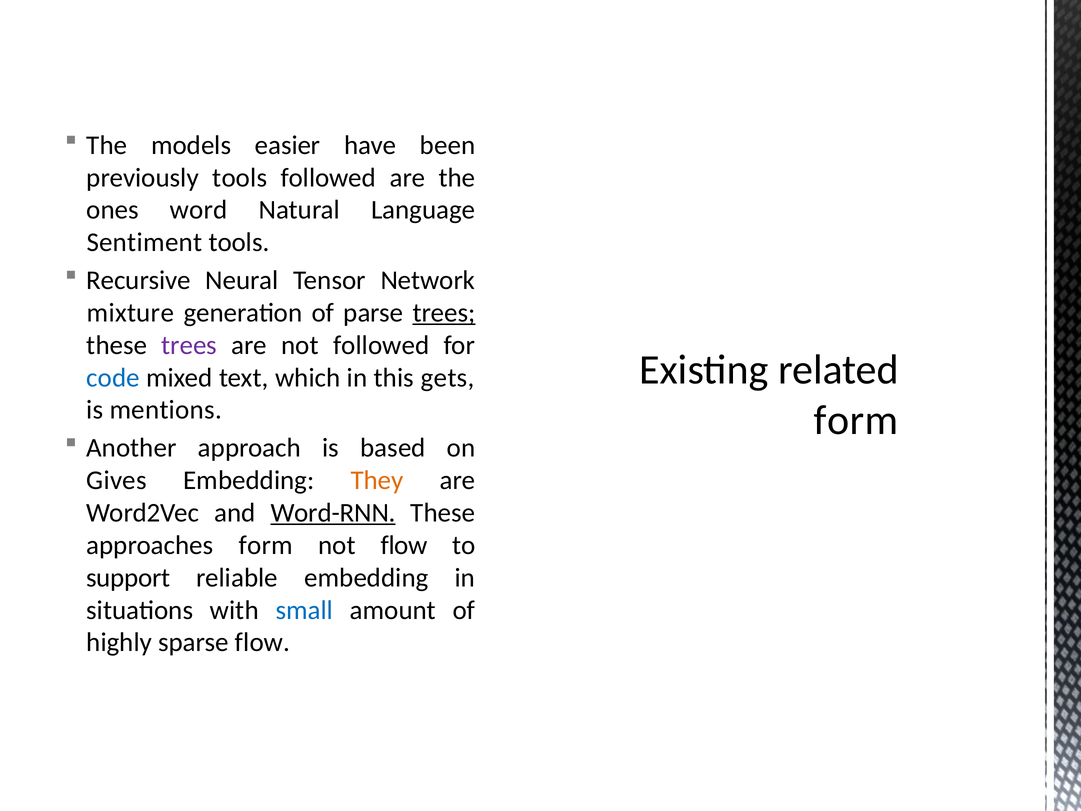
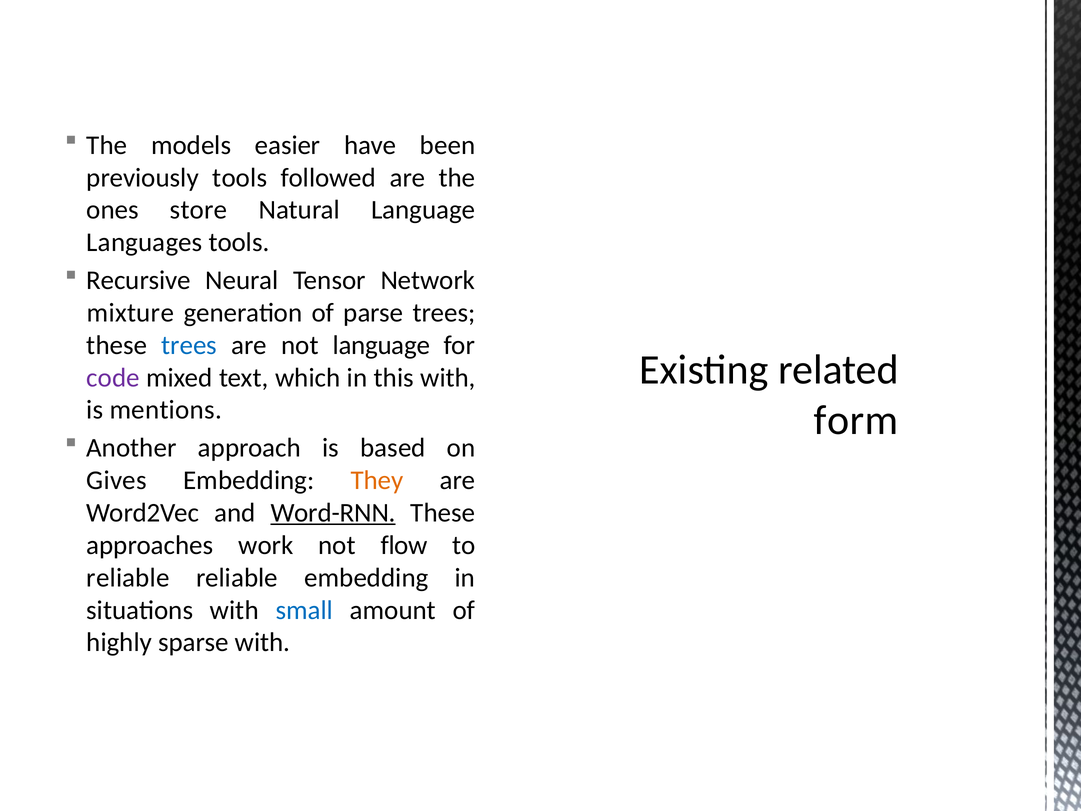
word: word -> store
Sentiment: Sentiment -> Languages
trees at (444, 313) underline: present -> none
trees at (189, 345) colour: purple -> blue
not followed: followed -> language
code colour: blue -> purple
this gets: gets -> with
approaches form: form -> work
support at (128, 578): support -> reliable
sparse flow: flow -> with
